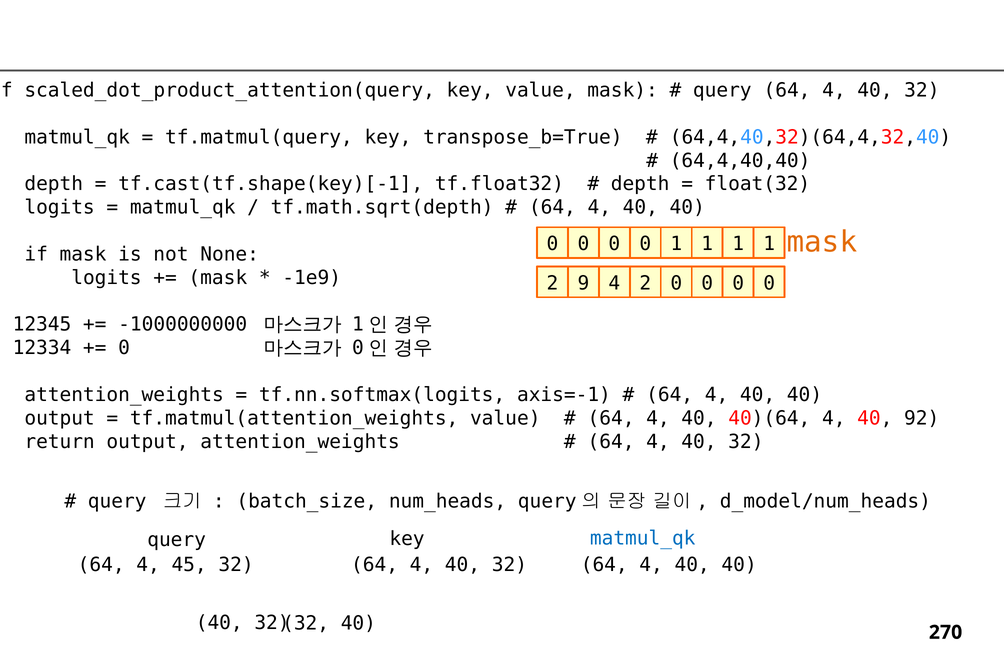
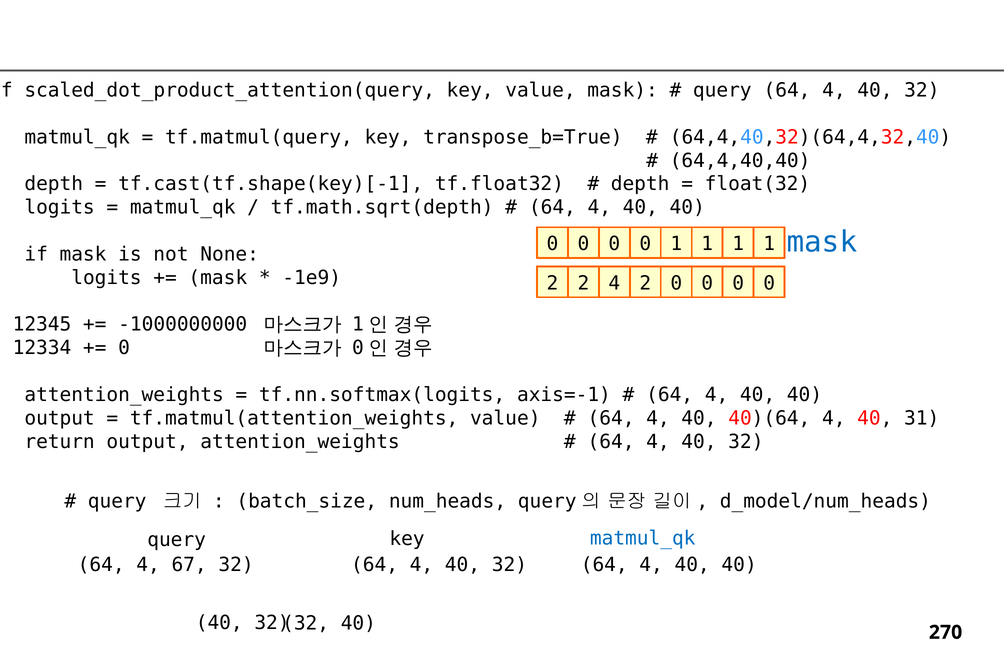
mask at (822, 242) colour: orange -> blue
2 9: 9 -> 2
92: 92 -> 31
45: 45 -> 67
